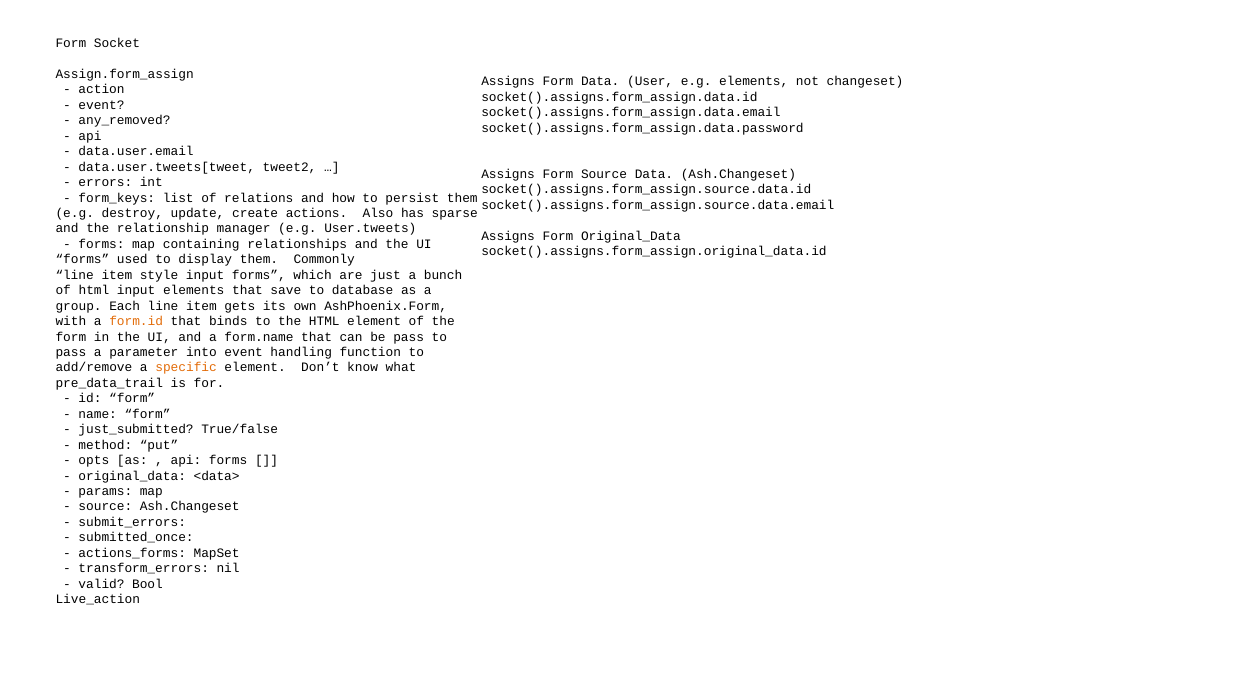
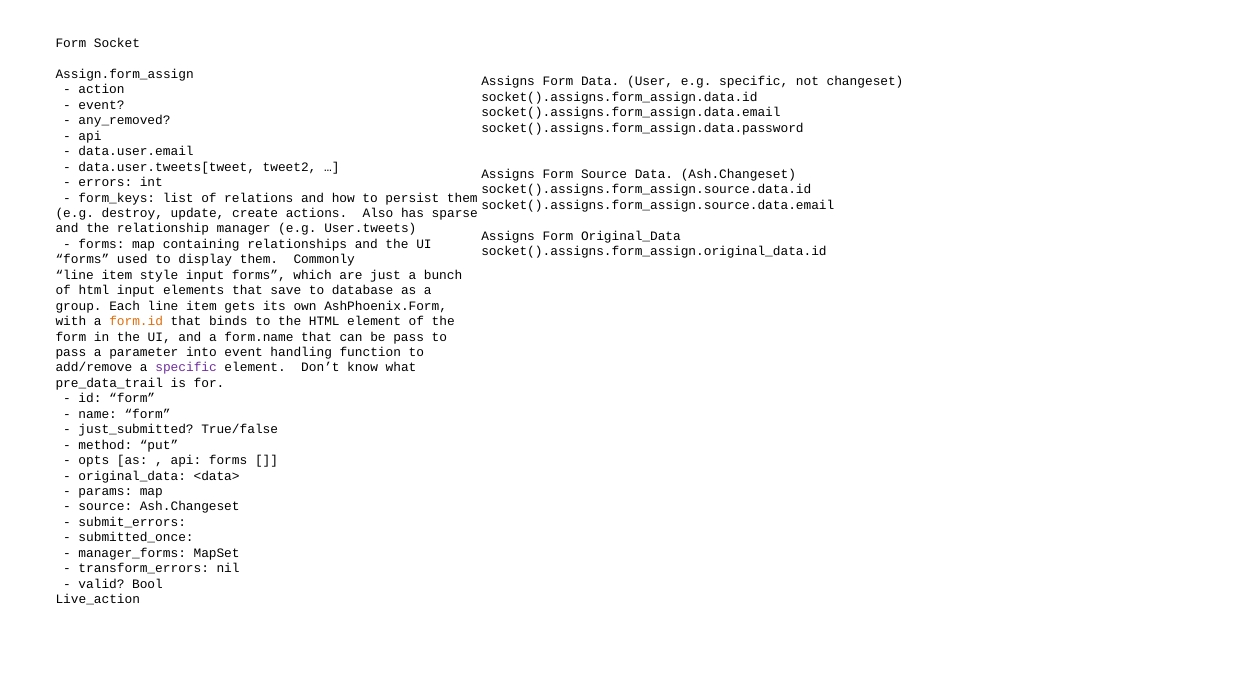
e.g elements: elements -> specific
specific at (186, 367) colour: orange -> purple
actions_forms: actions_forms -> manager_forms
